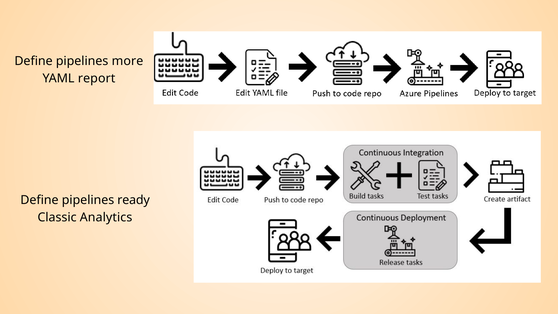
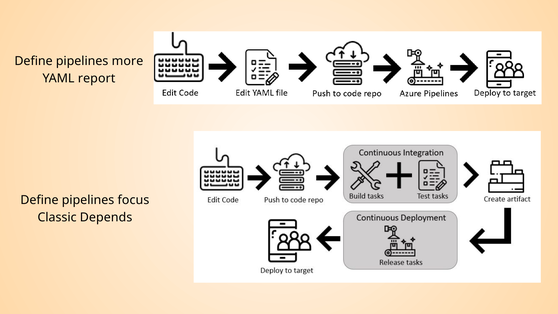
ready: ready -> focus
Analytics: Analytics -> Depends
